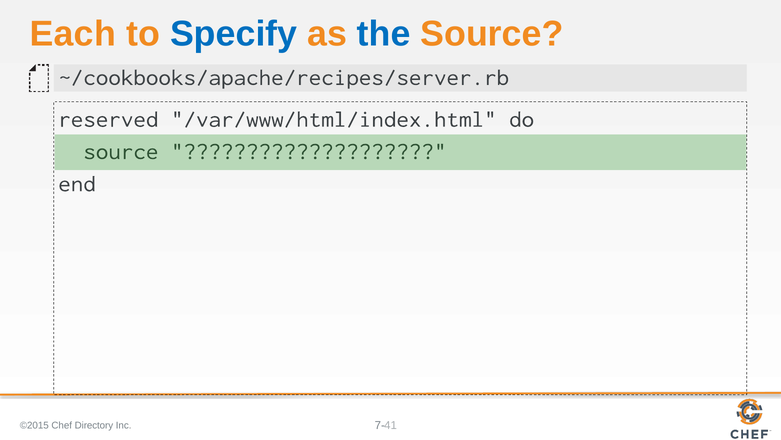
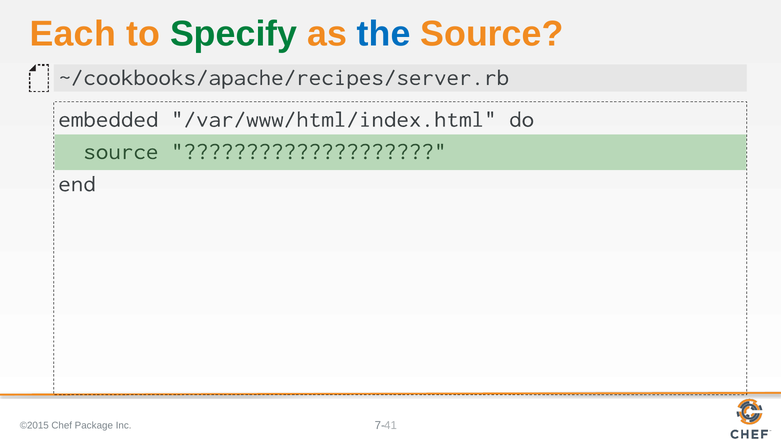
Specify colour: blue -> green
reserved: reserved -> embedded
Directory: Directory -> Package
